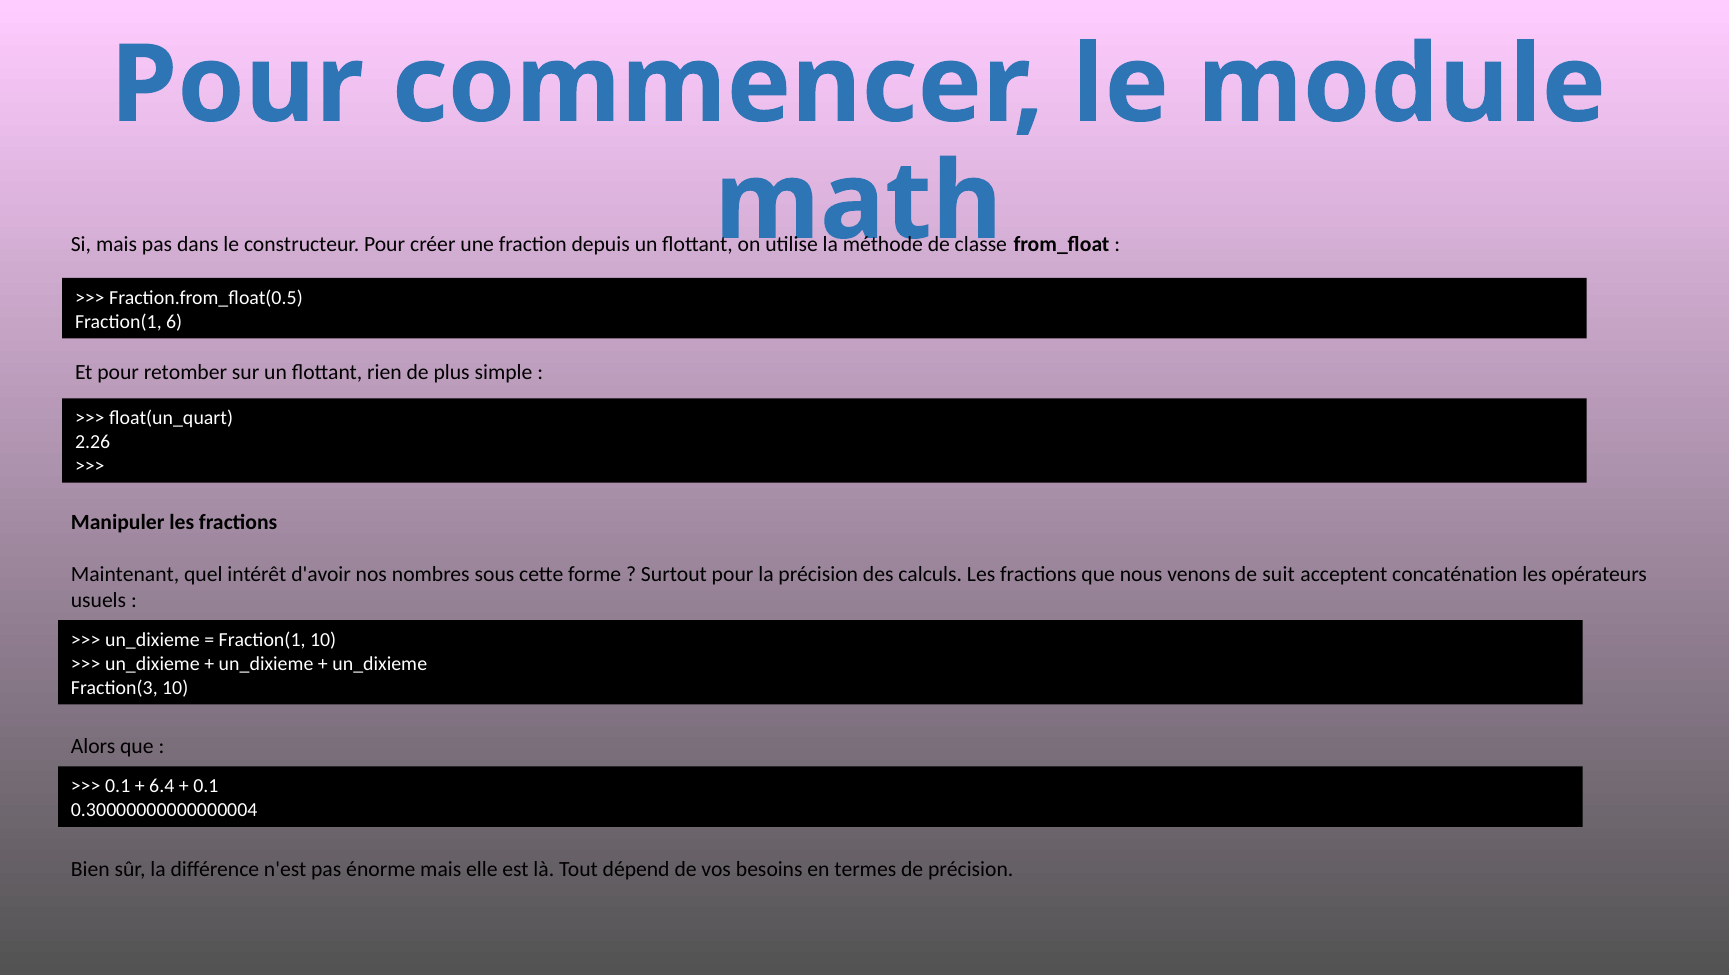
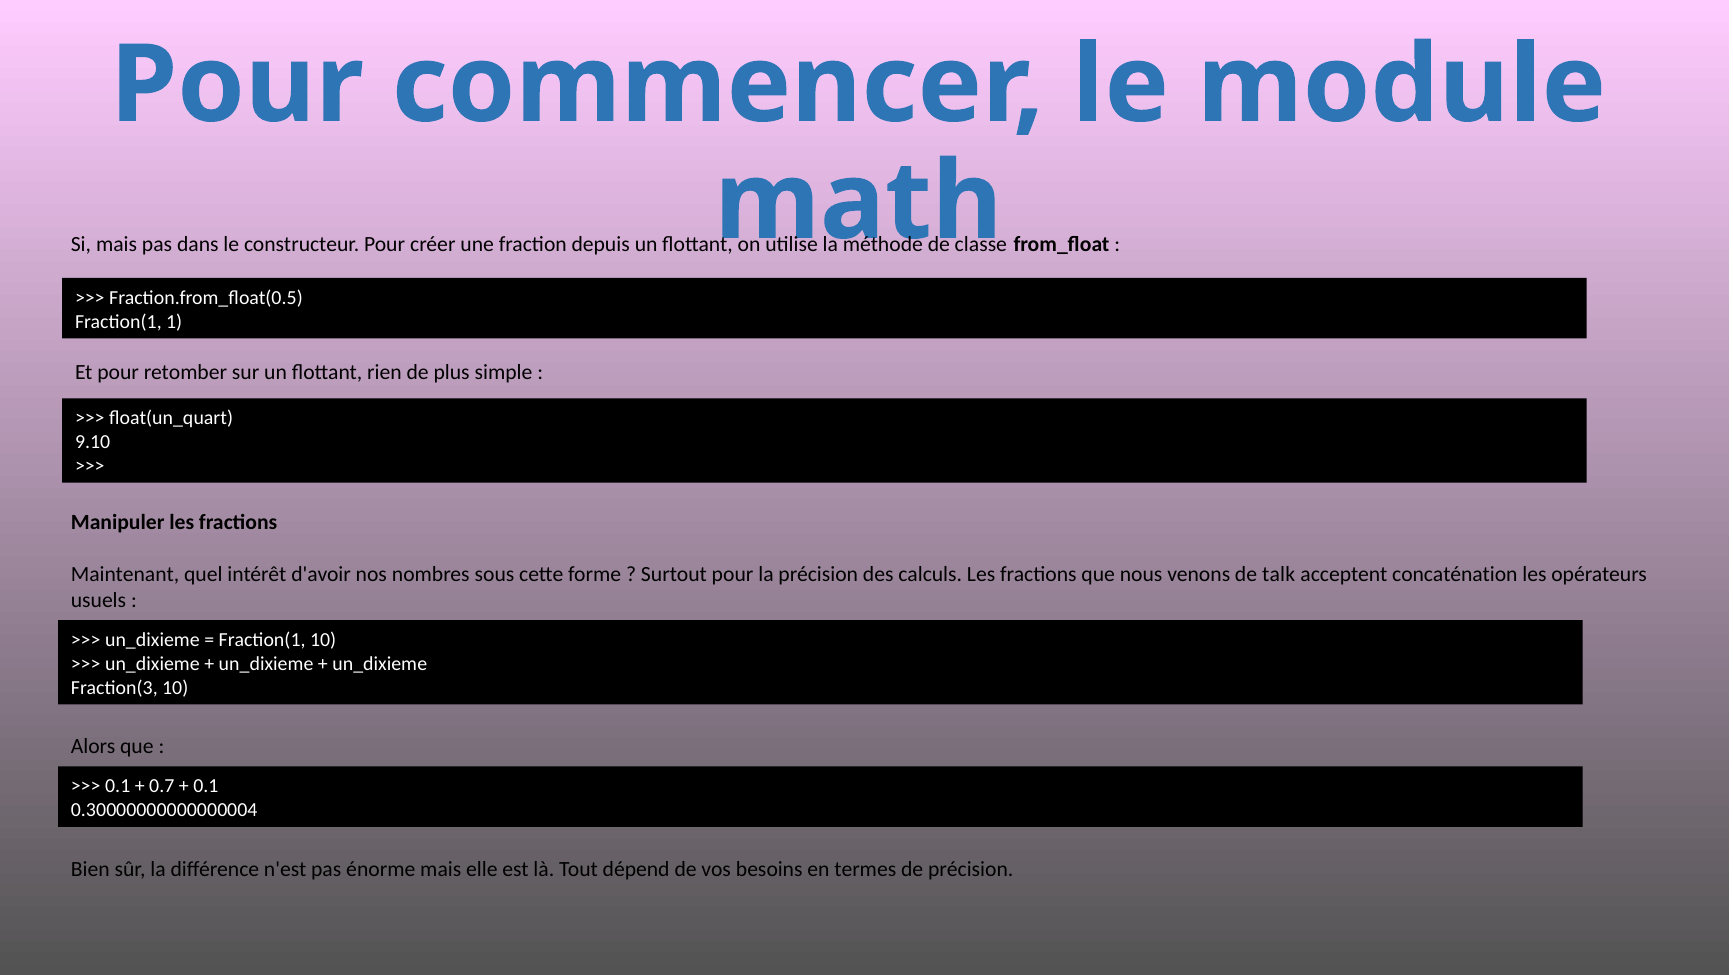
6: 6 -> 1
2.26: 2.26 -> 9.10
suit: suit -> talk
6.4: 6.4 -> 0.7
